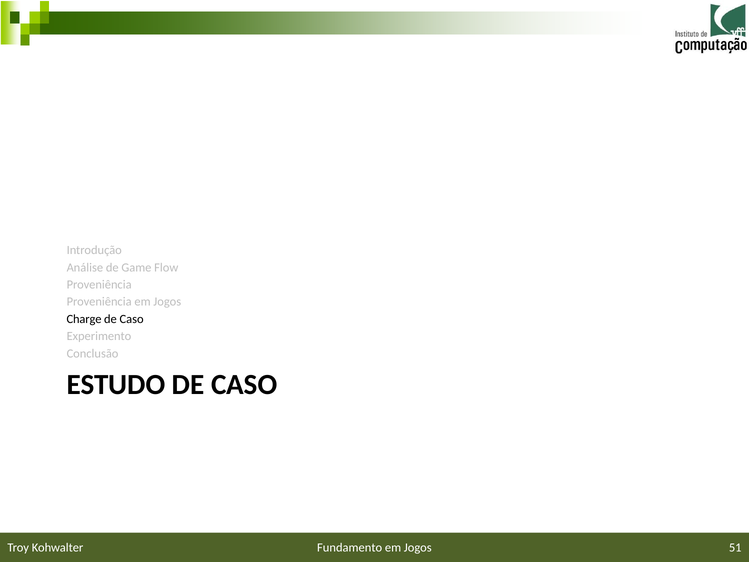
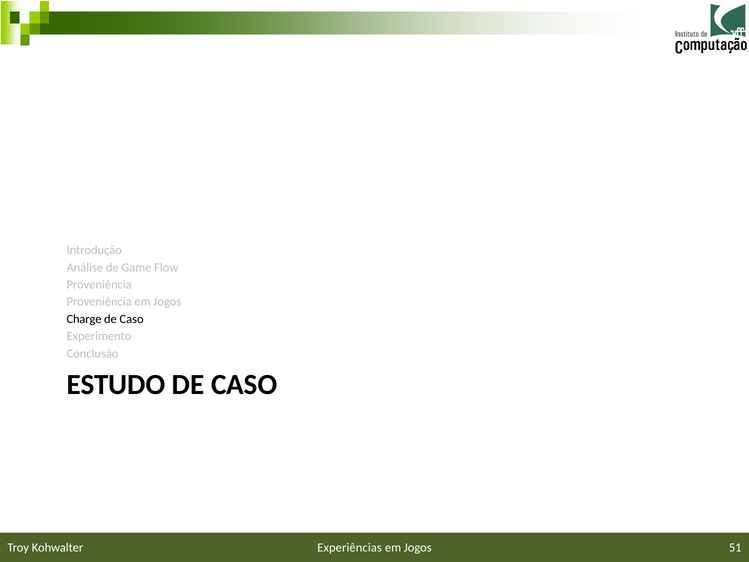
Fundamento: Fundamento -> Experiências
